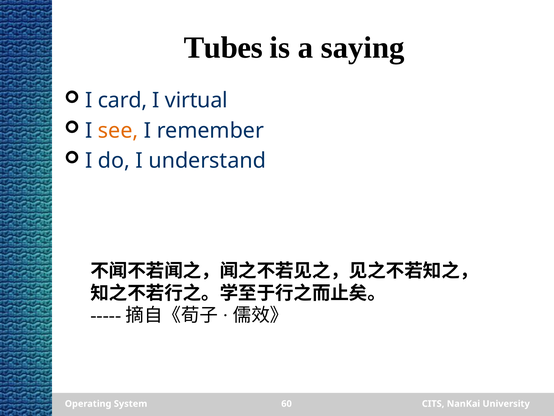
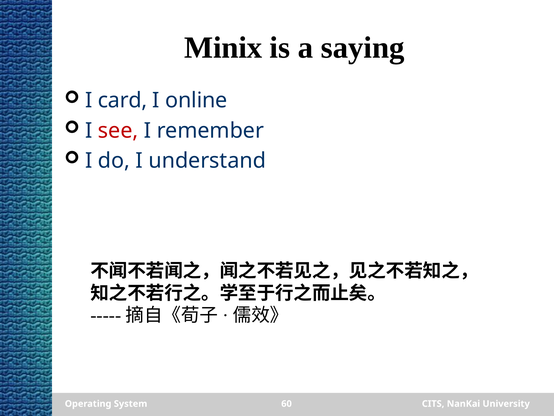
Tubes: Tubes -> Minix
virtual: virtual -> online
see colour: orange -> red
